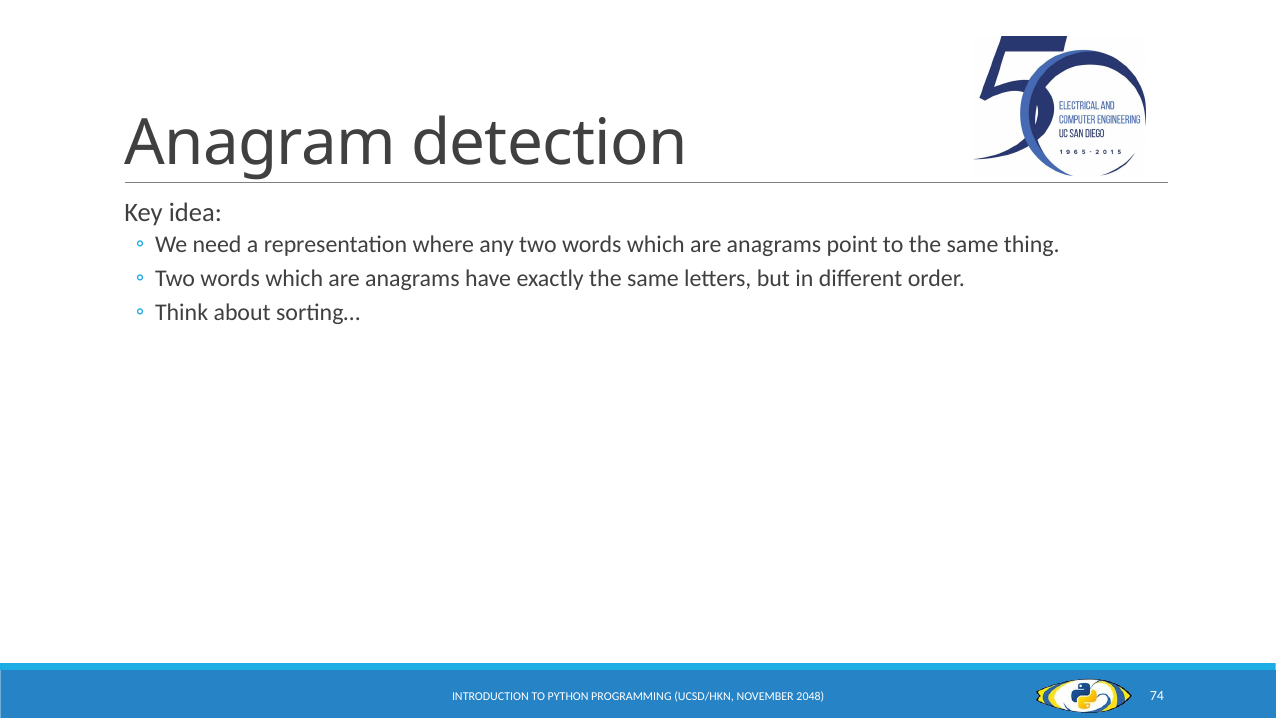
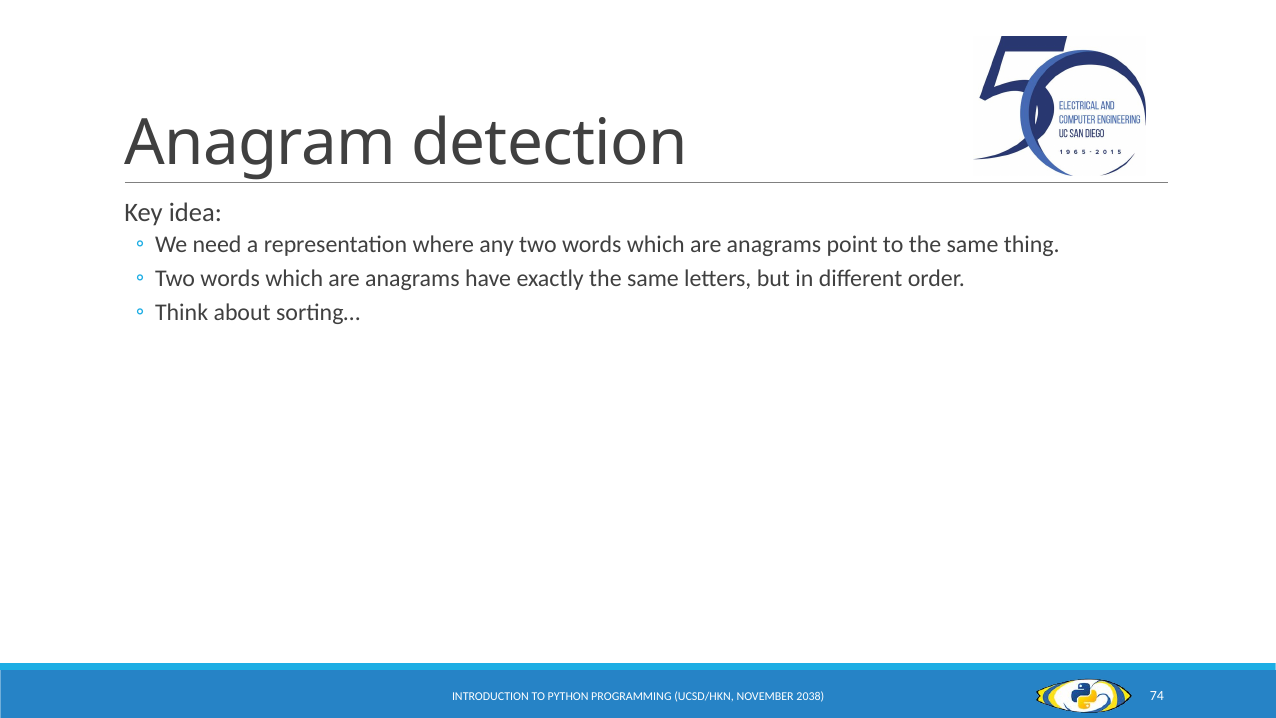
2048: 2048 -> 2038
